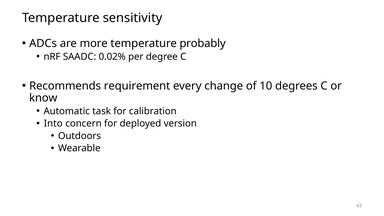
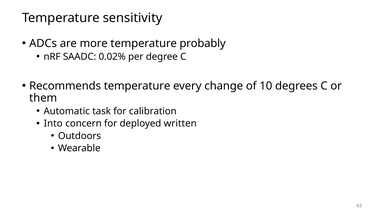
Recommends requirement: requirement -> temperature
know: know -> them
version: version -> written
